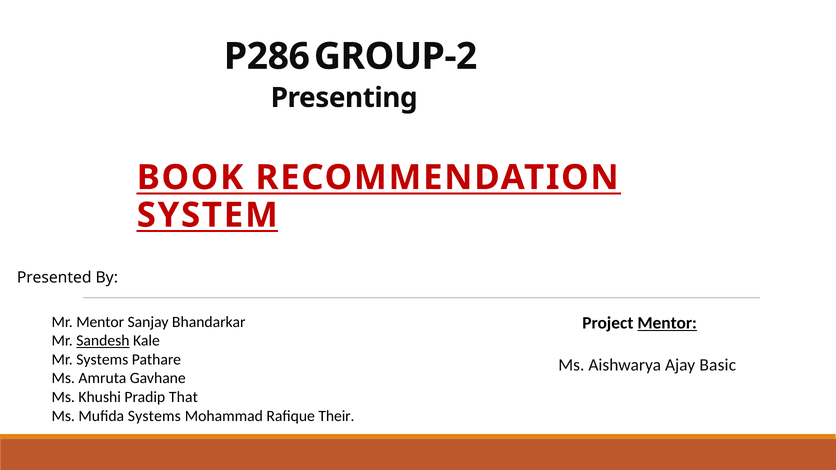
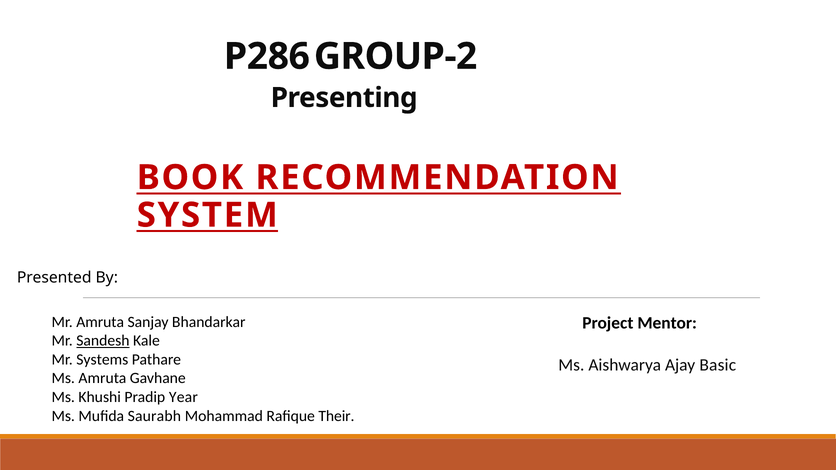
Mr Mentor: Mentor -> Amruta
Mentor at (667, 323) underline: present -> none
That: That -> Year
Mufida Systems: Systems -> Saurabh
